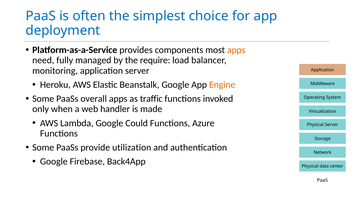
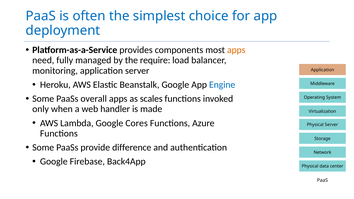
Engine colour: orange -> blue
traffic: traffic -> scales
Could: Could -> Cores
utilization: utilization -> difference
